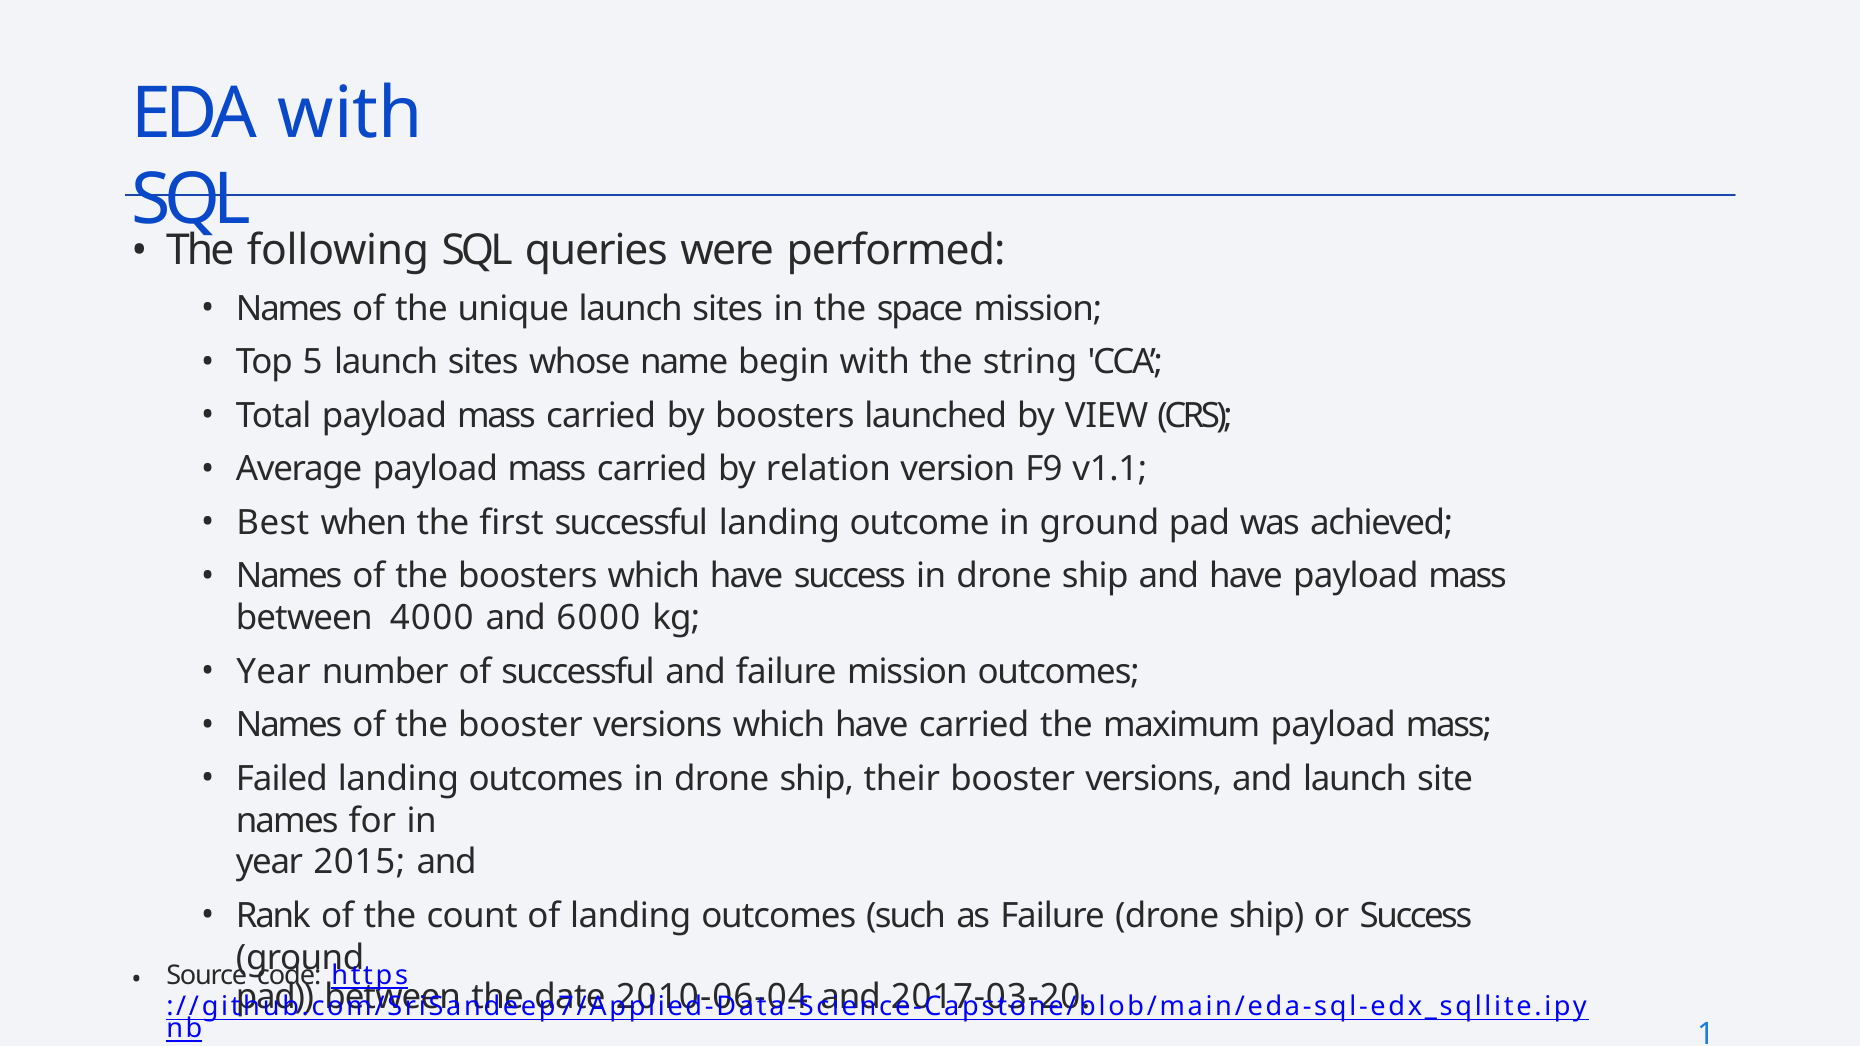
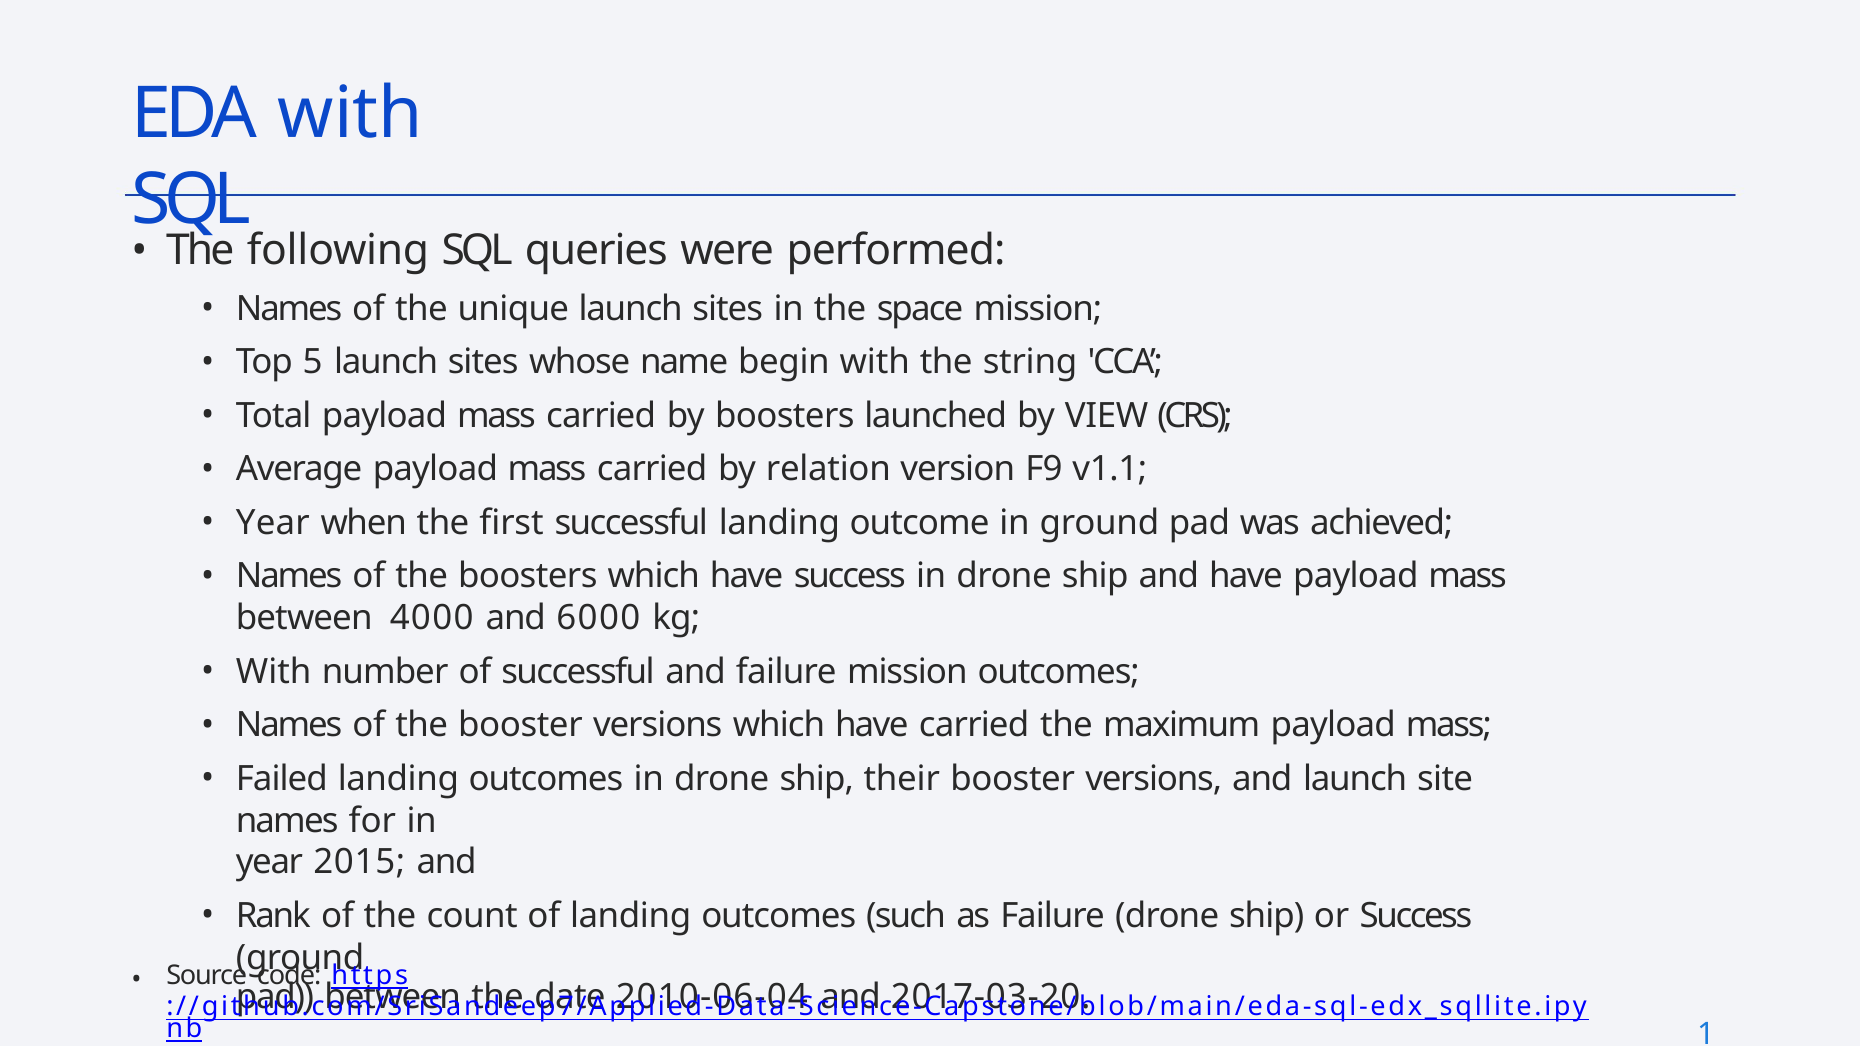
Best at (273, 523): Best -> Year
Year at (274, 672): Year -> With
